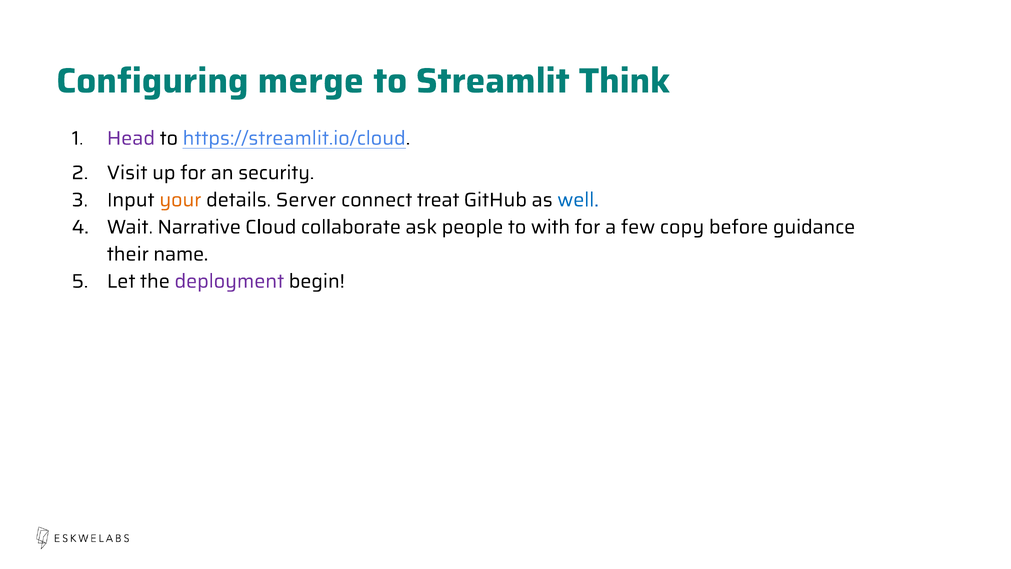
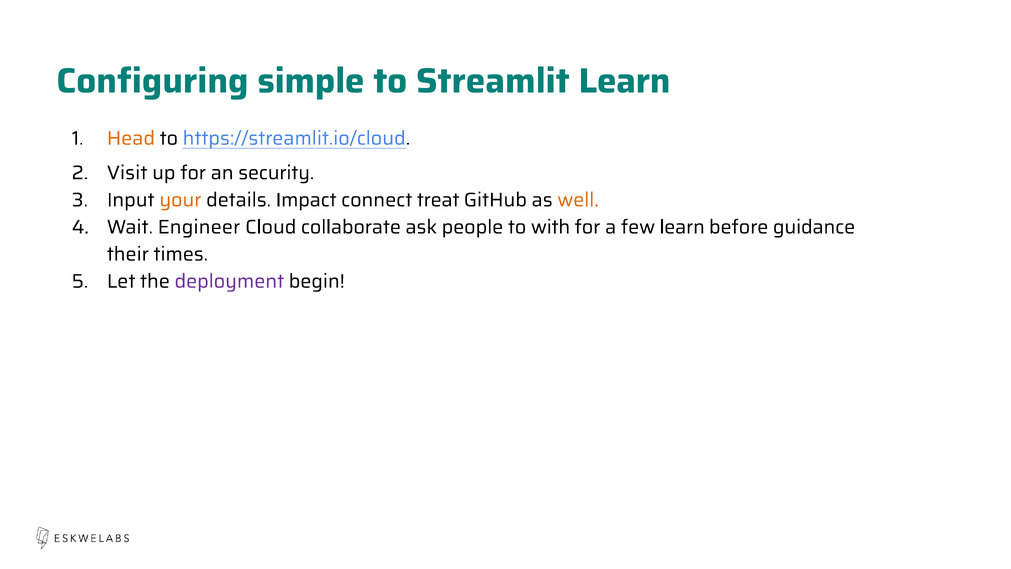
merge: merge -> simple
Streamlit Think: Think -> Learn
Head colour: purple -> orange
Server: Server -> Impact
well colour: blue -> orange
Narrative: Narrative -> Engineer
few copy: copy -> learn
name: name -> times
